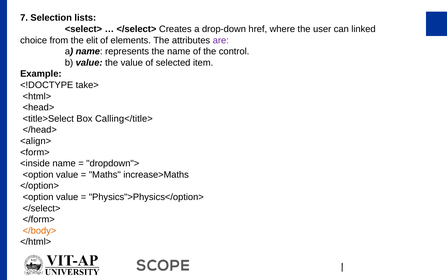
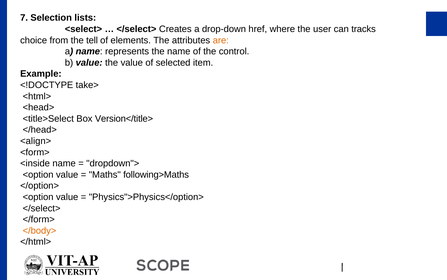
linked: linked -> tracks
elit: elit -> tell
are colour: purple -> orange
Calling</title>: Calling</title> -> Version</title>
increase>Maths: increase>Maths -> following>Maths
